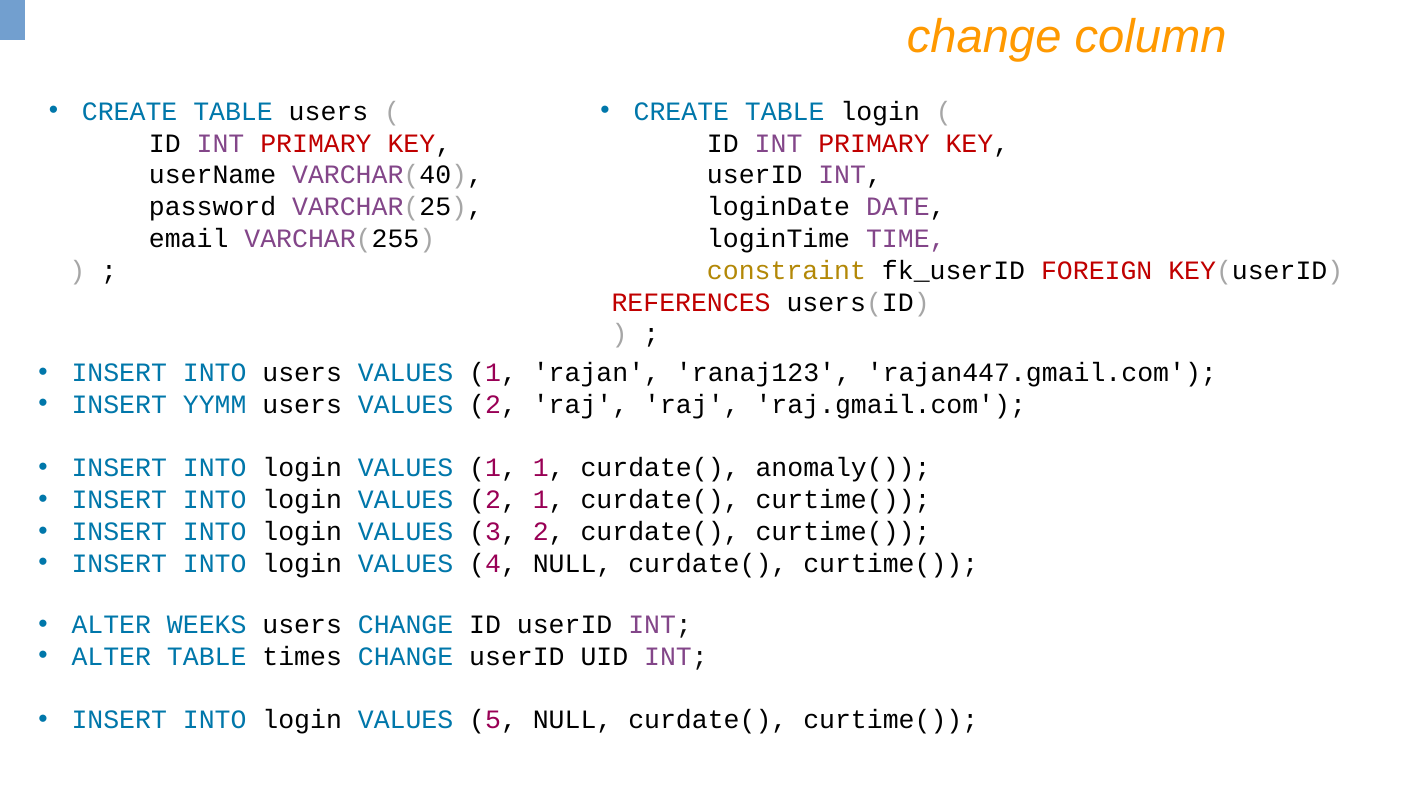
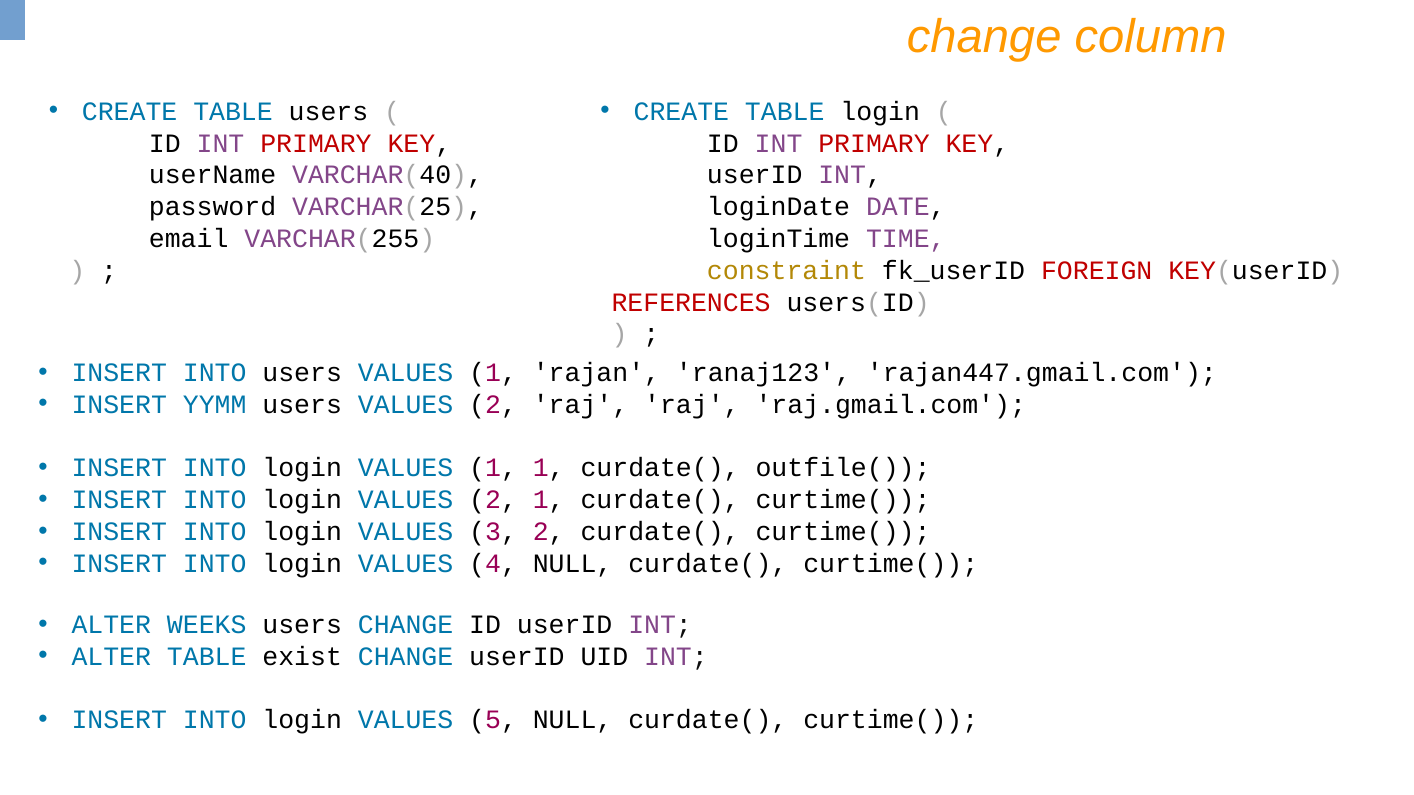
anomaly(: anomaly( -> outfile(
times: times -> exist
